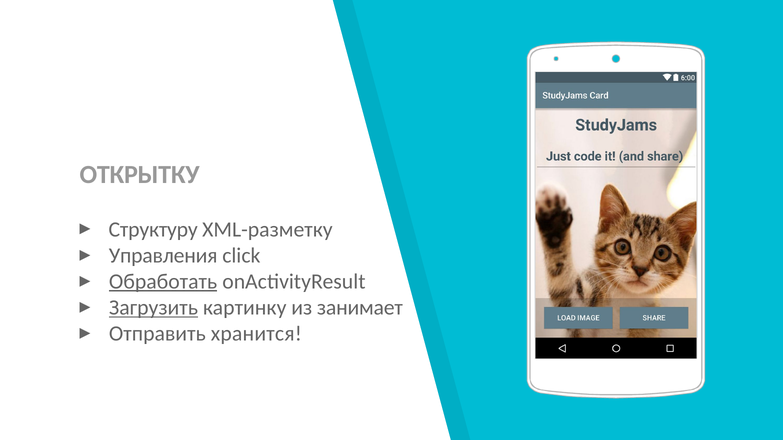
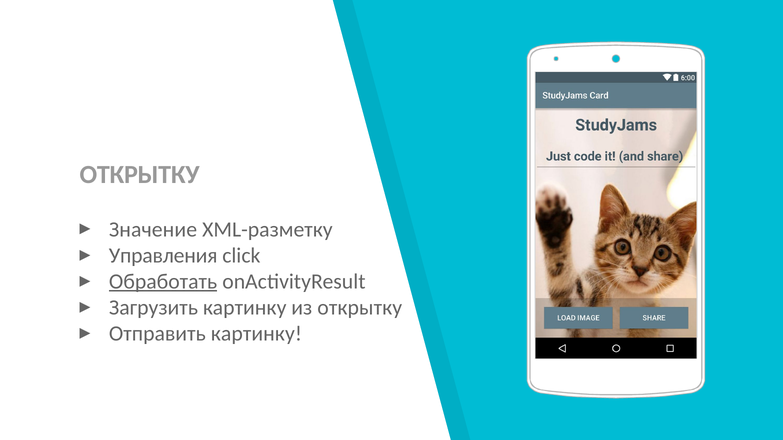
Структуру: Структуру -> Значение
Загрузить underline: present -> none
из занимает: занимает -> открытку
Отправить хранится: хранится -> картинку
